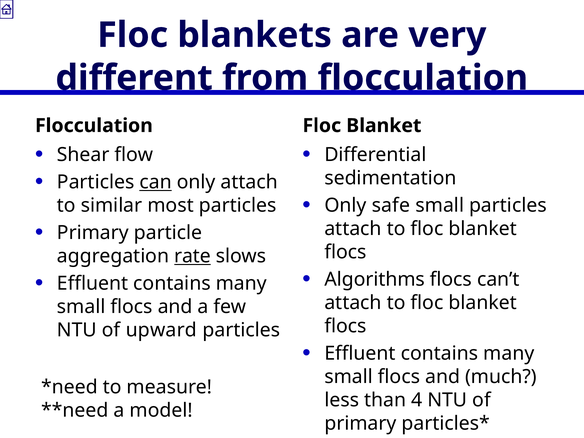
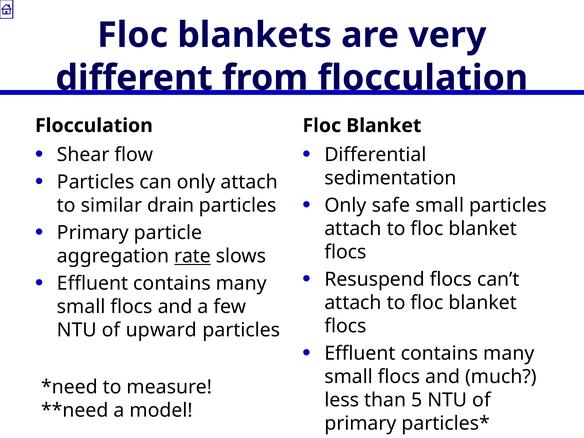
can underline: present -> none
most: most -> drain
Algorithms: Algorithms -> Resuspend
4: 4 -> 5
